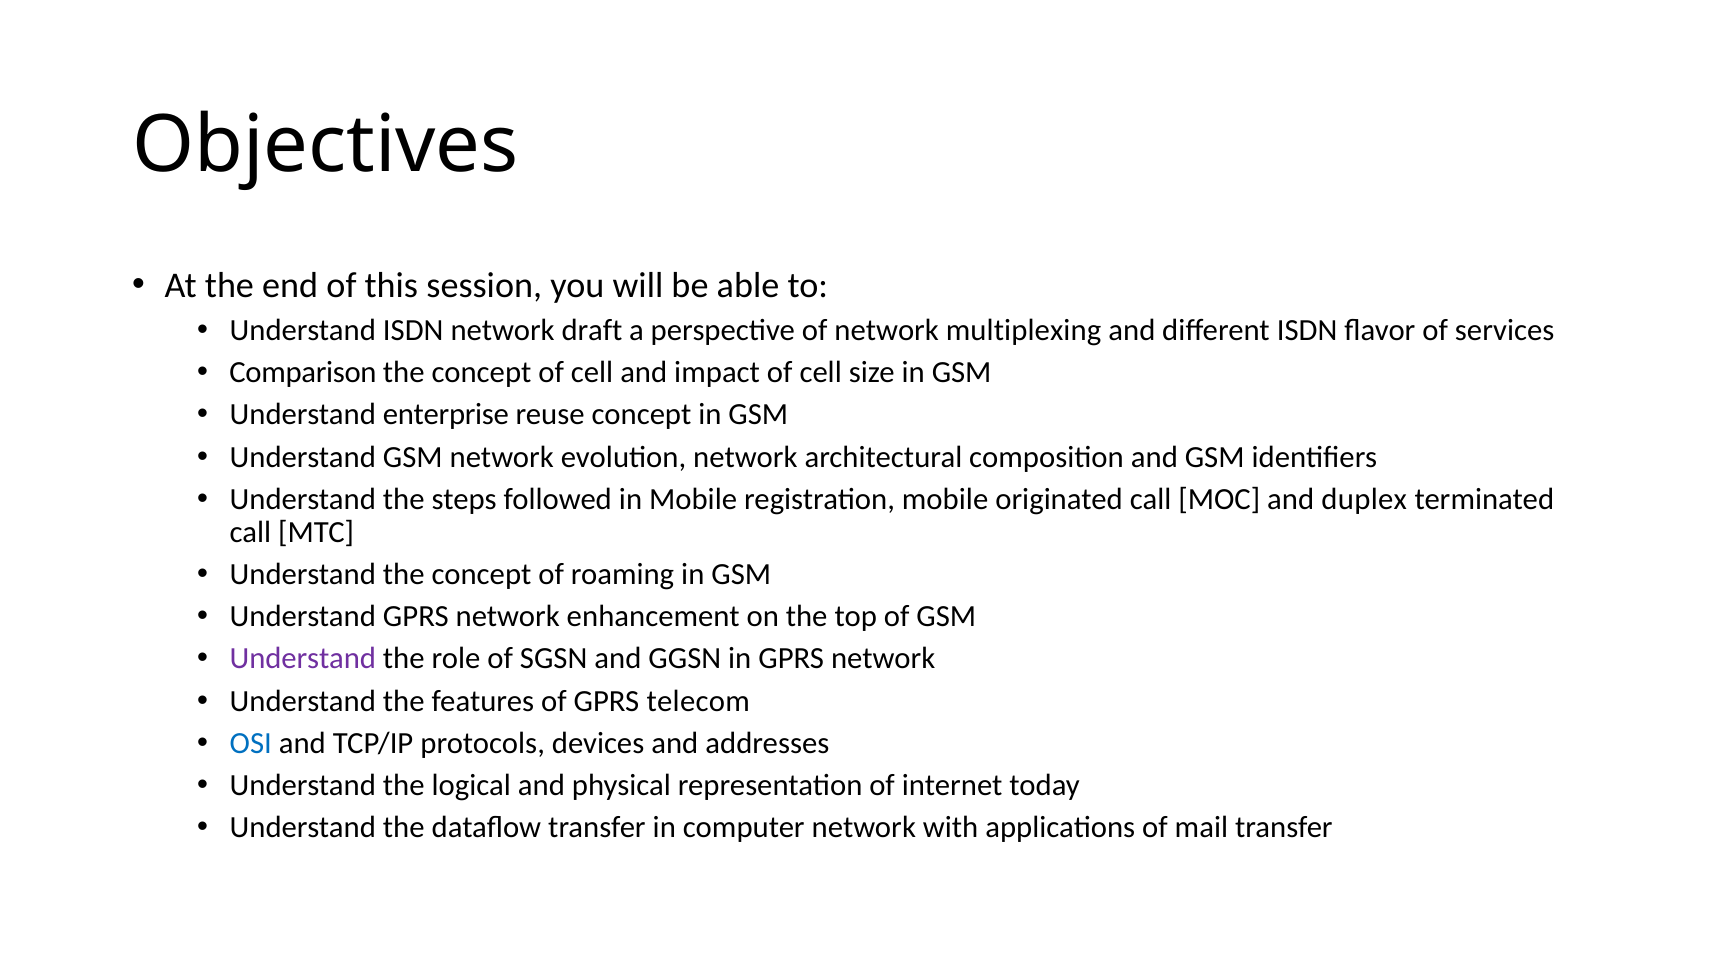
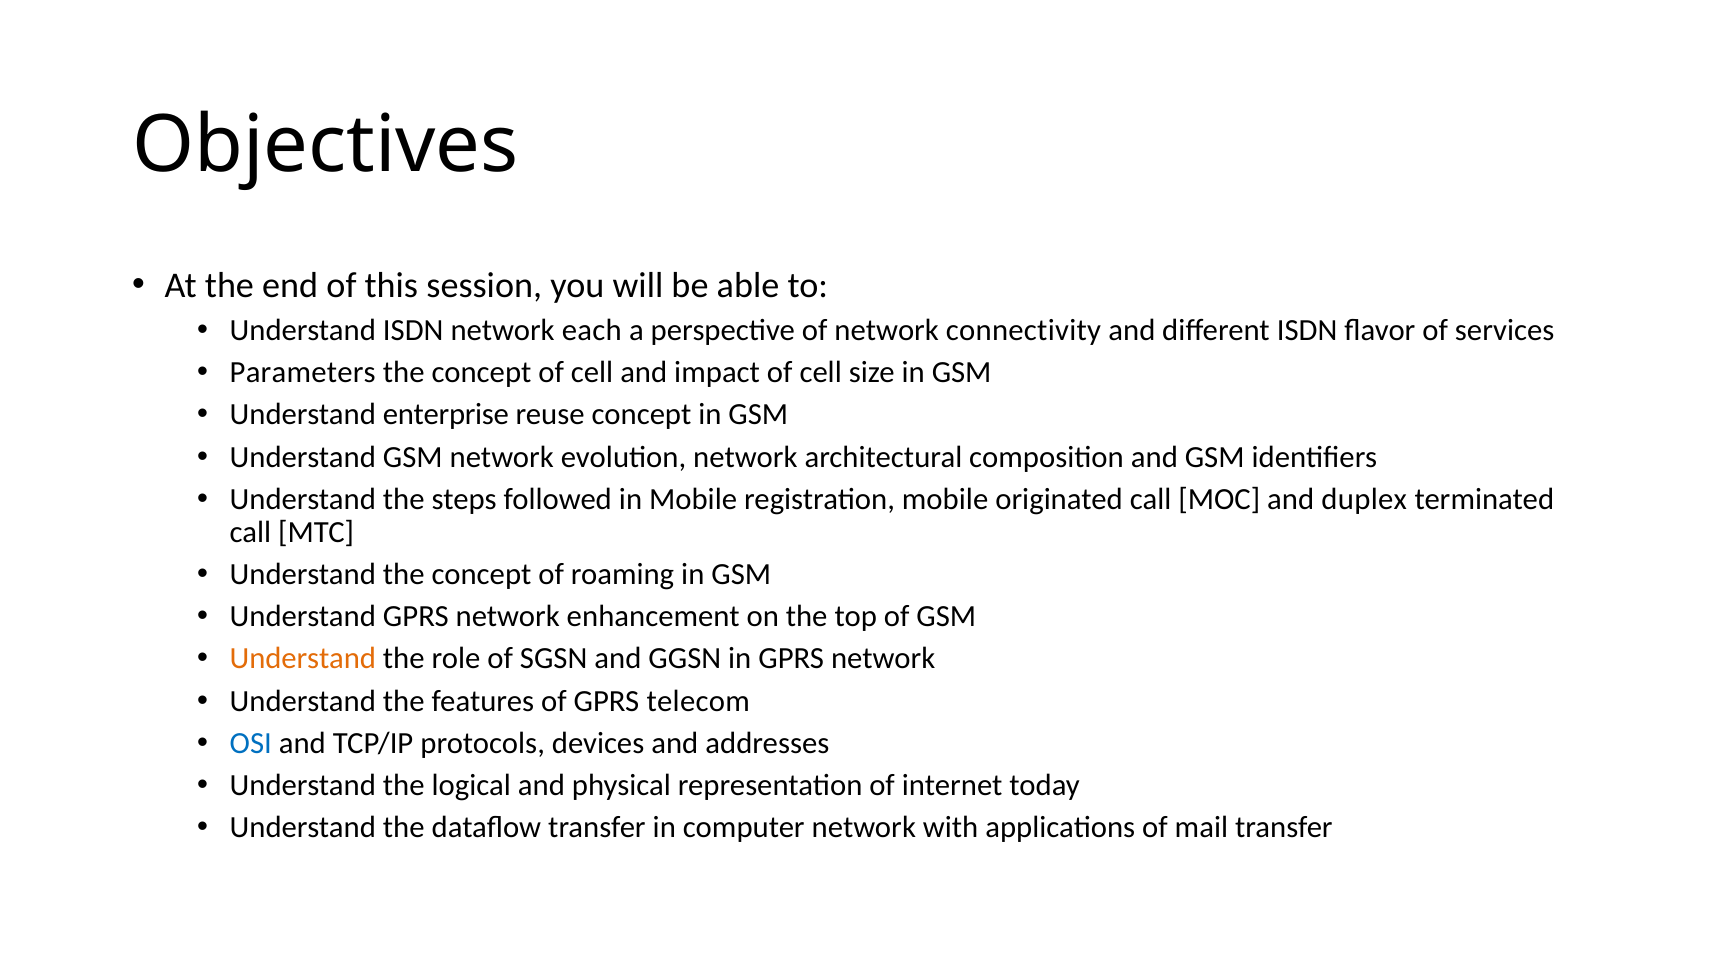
draft: draft -> each
multiplexing: multiplexing -> connectivity
Comparison: Comparison -> Parameters
Understand at (303, 659) colour: purple -> orange
